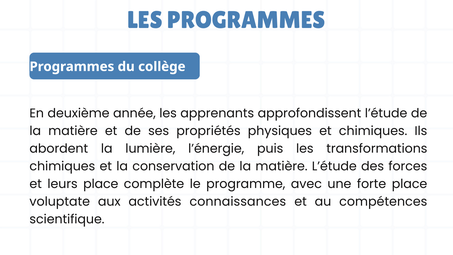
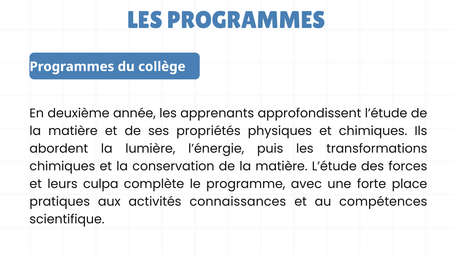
leurs place: place -> culpa
voluptate: voluptate -> pratiques
